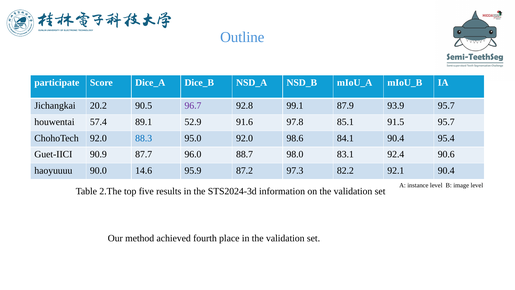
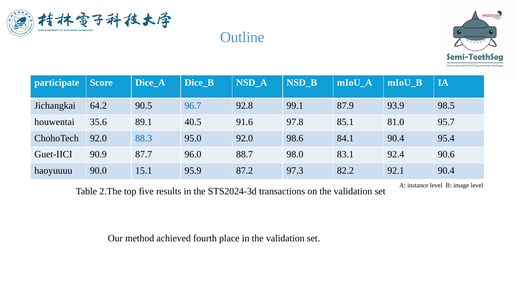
20.2: 20.2 -> 64.2
96.7 colour: purple -> blue
93.9 95.7: 95.7 -> 98.5
57.4: 57.4 -> 35.6
52.9: 52.9 -> 40.5
91.5: 91.5 -> 81.0
14.6: 14.6 -> 15.1
information: information -> transactions
